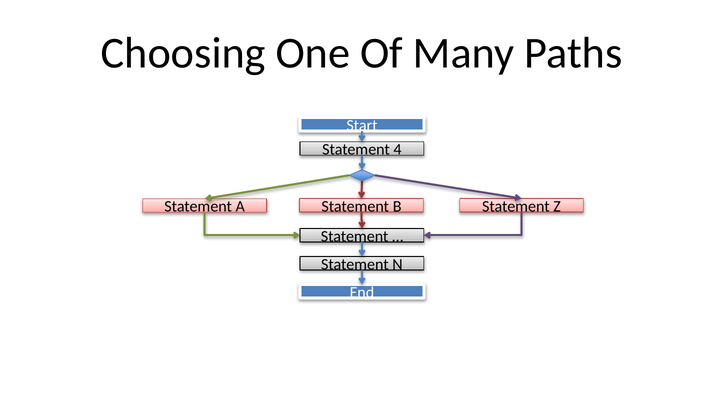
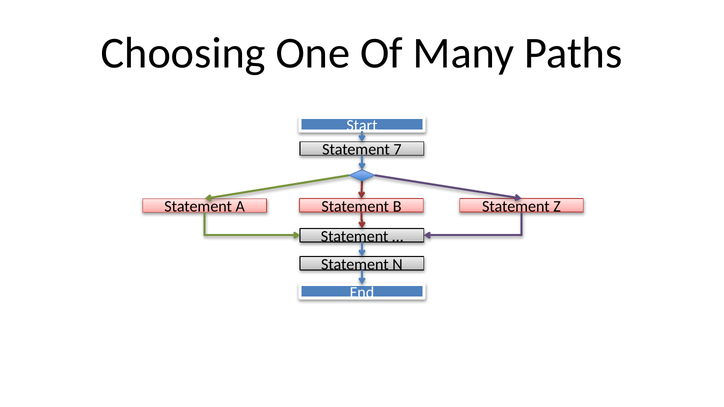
4: 4 -> 7
